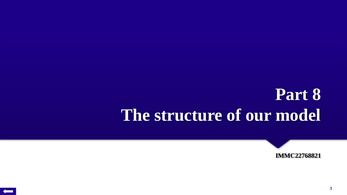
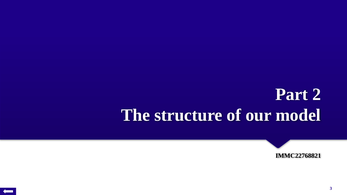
8: 8 -> 2
